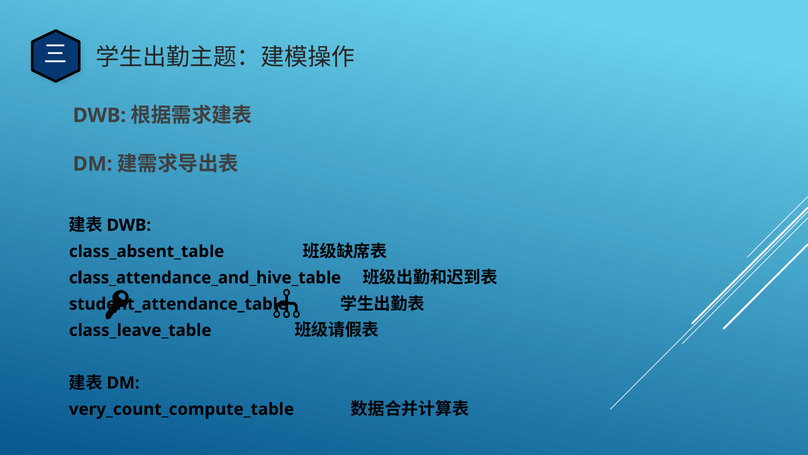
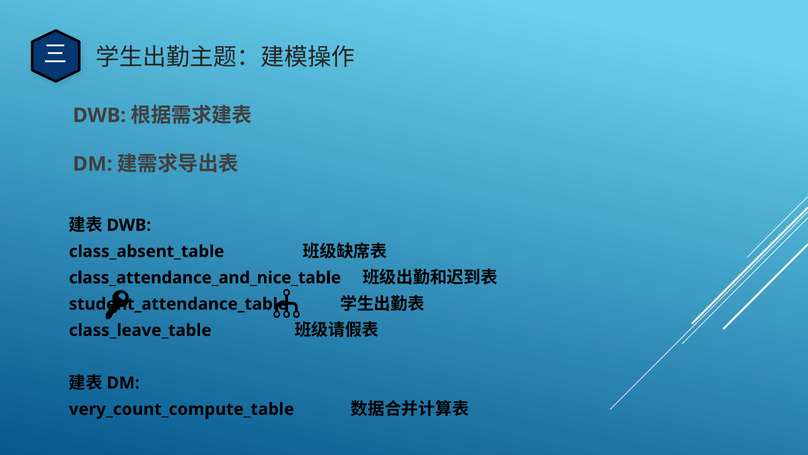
class_attendance_and_hive_table: class_attendance_and_hive_table -> class_attendance_and_nice_table
